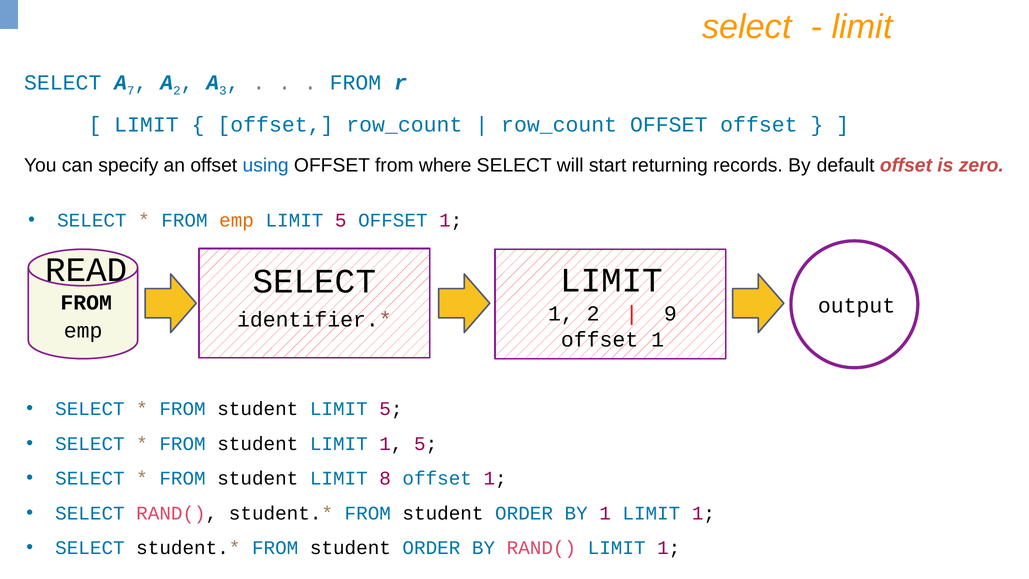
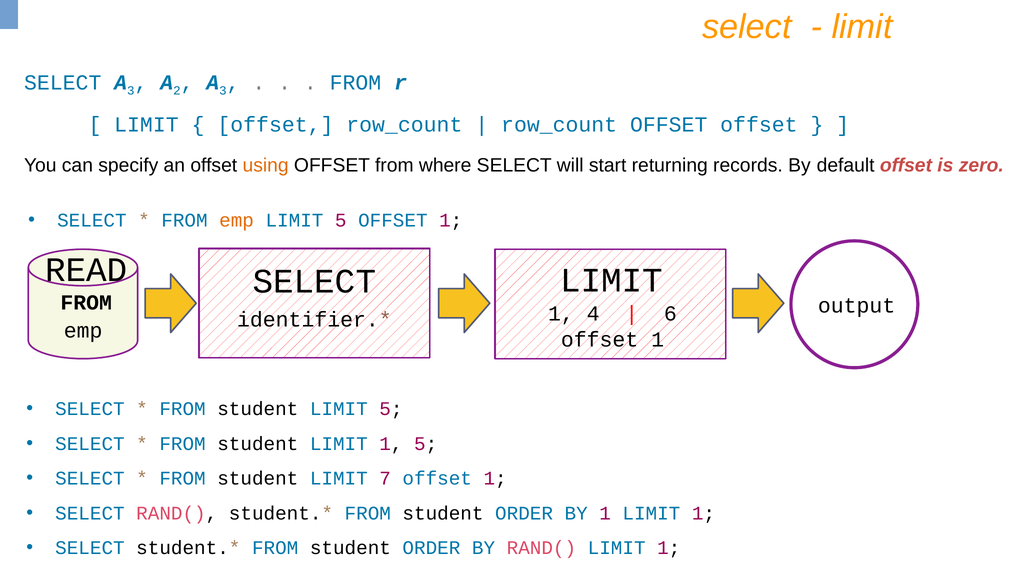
7 at (131, 91): 7 -> 3
using colour: blue -> orange
1 2: 2 -> 4
9: 9 -> 6
8: 8 -> 7
